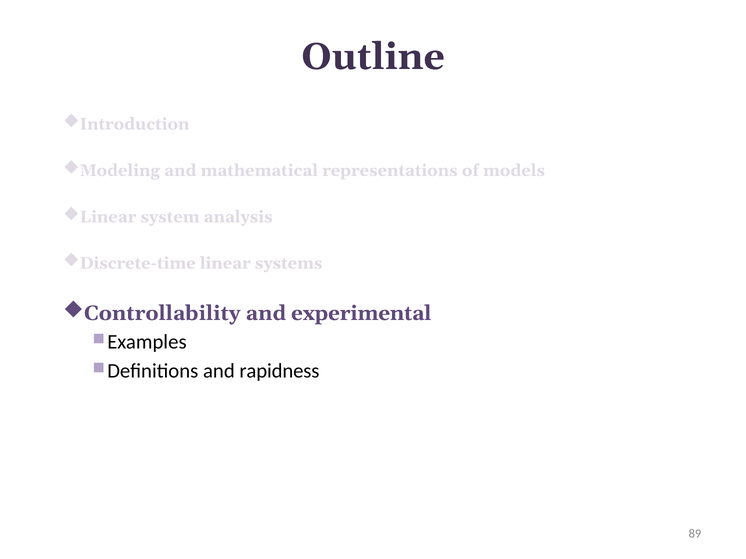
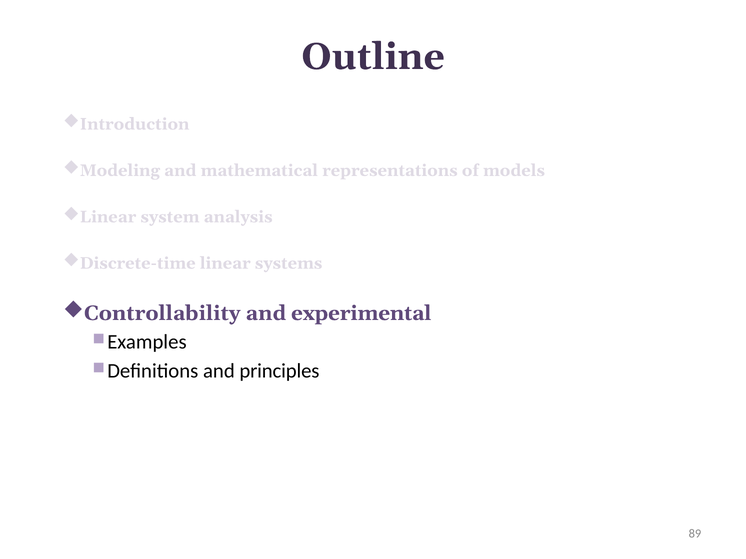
rapidness: rapidness -> principles
